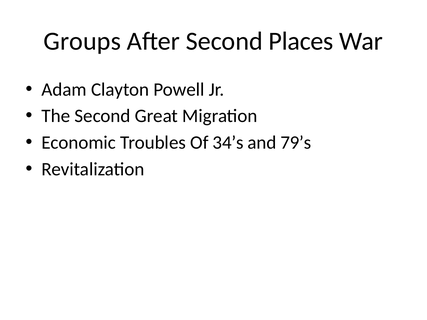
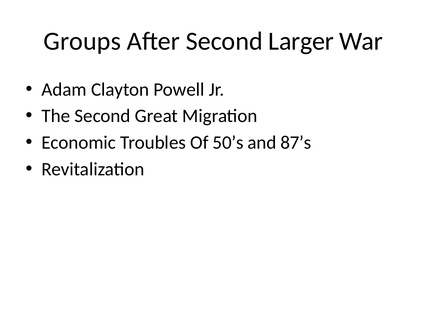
Places: Places -> Larger
34’s: 34’s -> 50’s
79’s: 79’s -> 87’s
